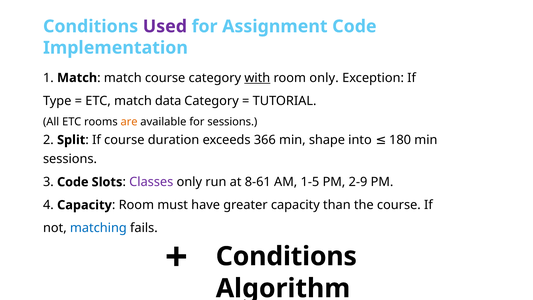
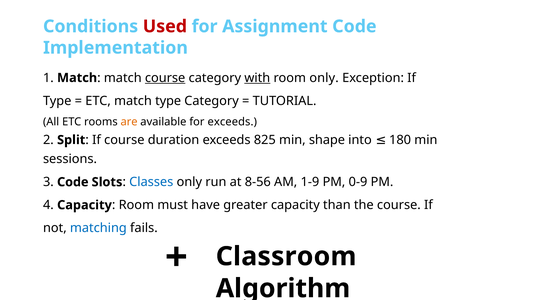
Used colour: purple -> red
course at (165, 78) underline: none -> present
match data: data -> type
for sessions: sessions -> exceeds
366: 366 -> 825
Classes colour: purple -> blue
8-61: 8-61 -> 8-56
1-5: 1-5 -> 1-9
2-9: 2-9 -> 0-9
Conditions at (286, 256): Conditions -> Classroom
